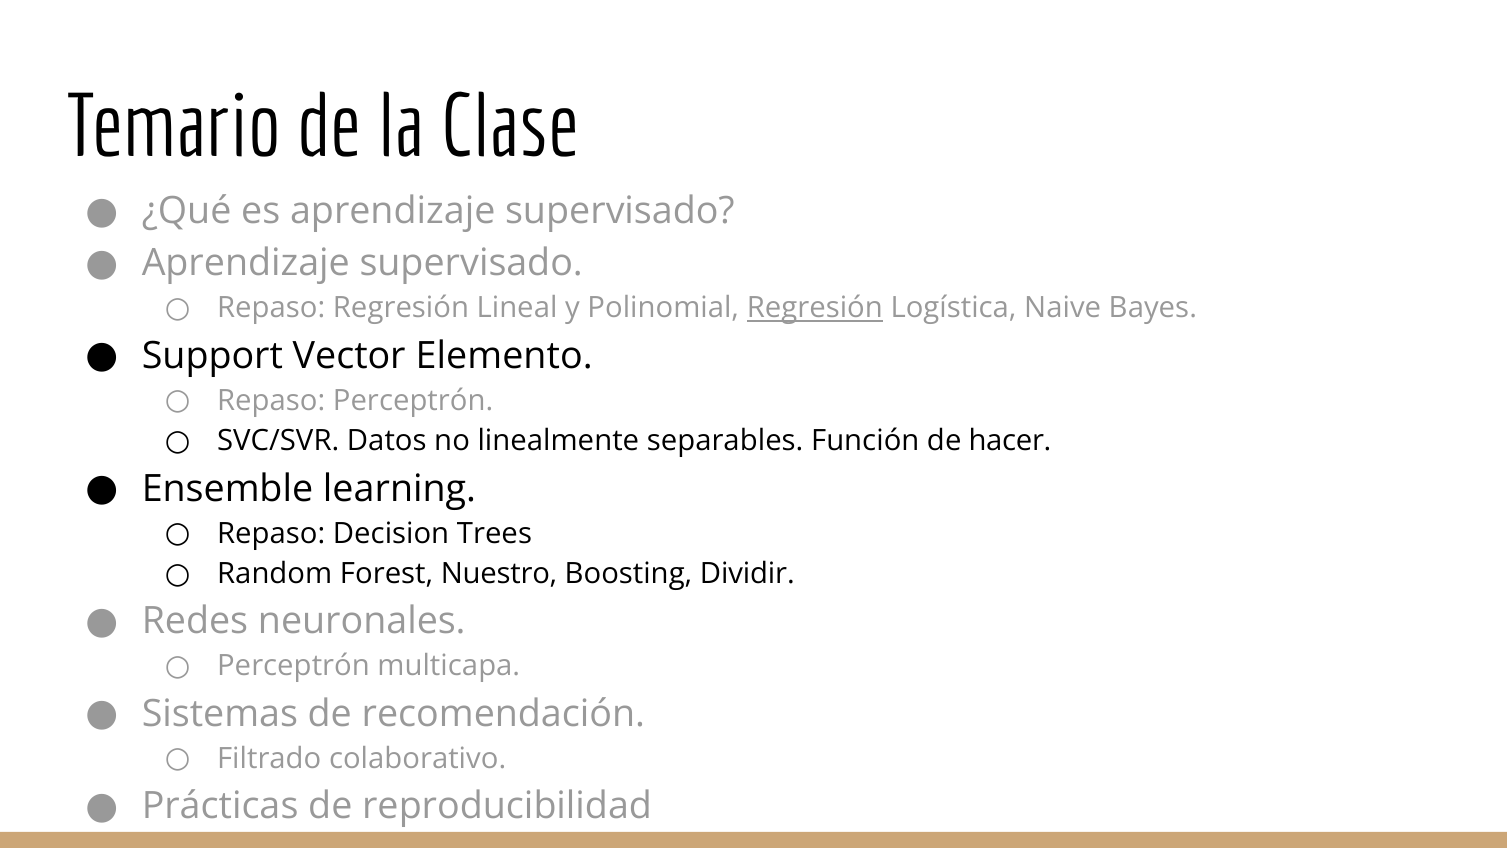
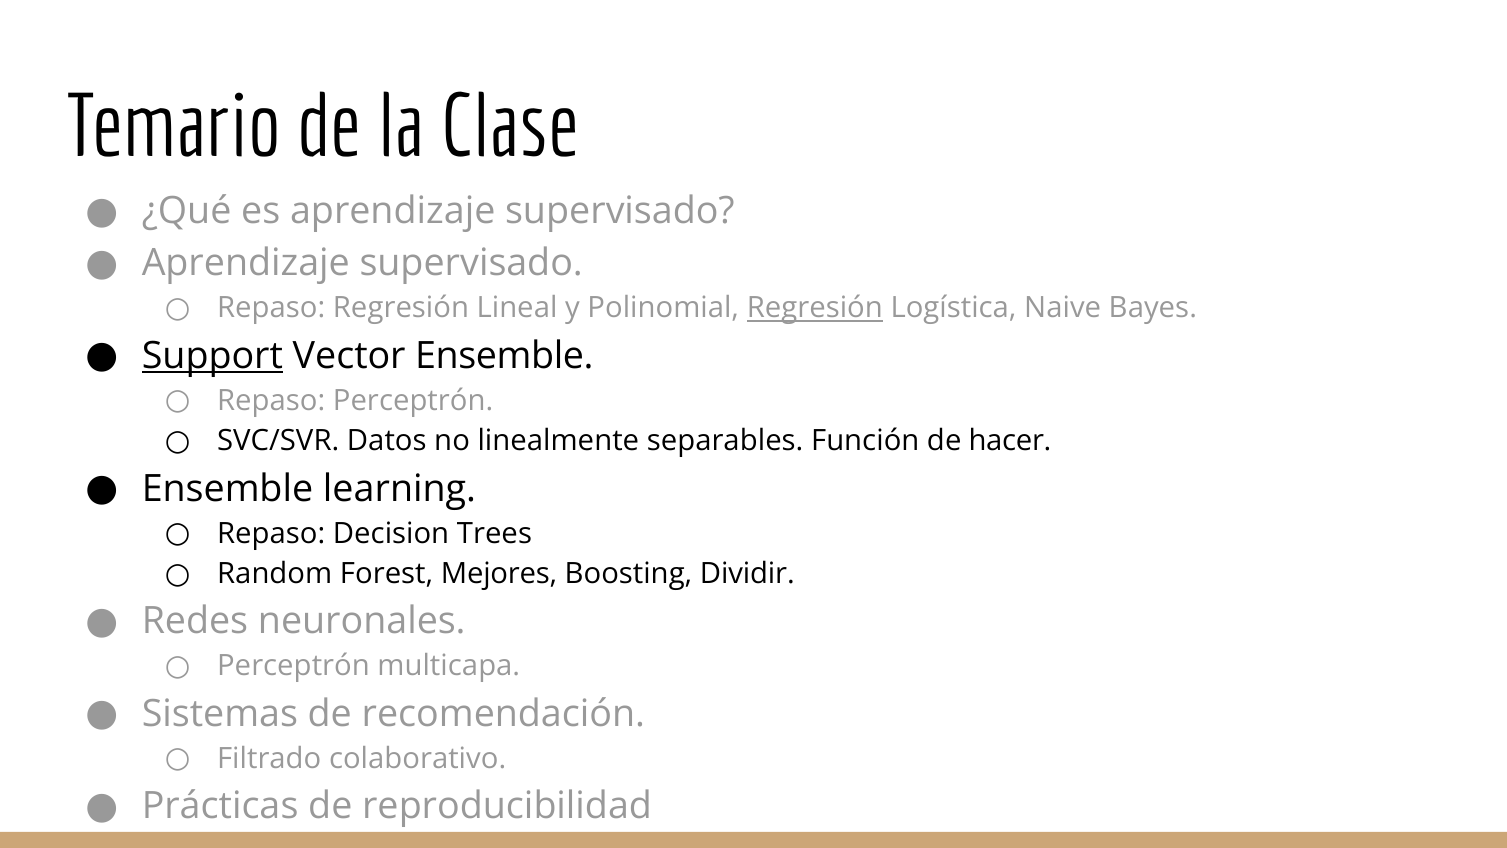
Support underline: none -> present
Vector Elemento: Elemento -> Ensemble
Nuestro: Nuestro -> Mejores
